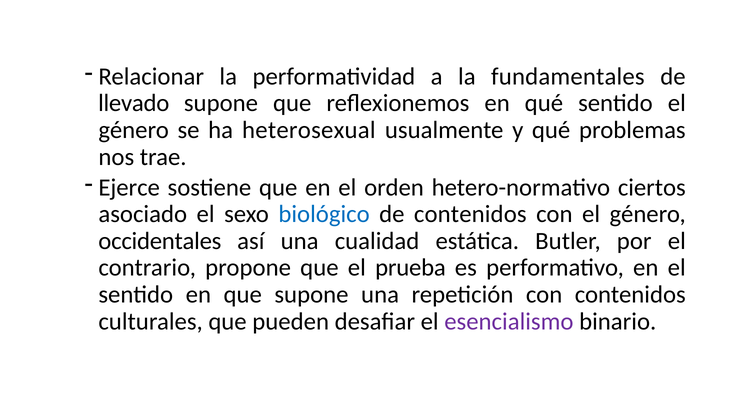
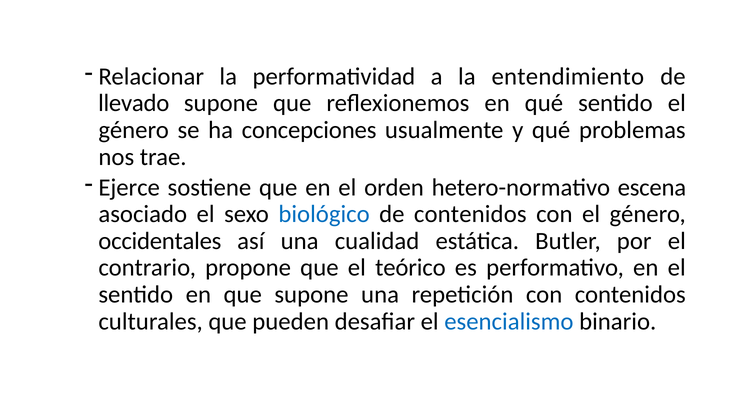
fundamentales: fundamentales -> entendimiento
heterosexual: heterosexual -> concepciones
ciertos: ciertos -> escena
prueba: prueba -> teórico
esencialismo colour: purple -> blue
